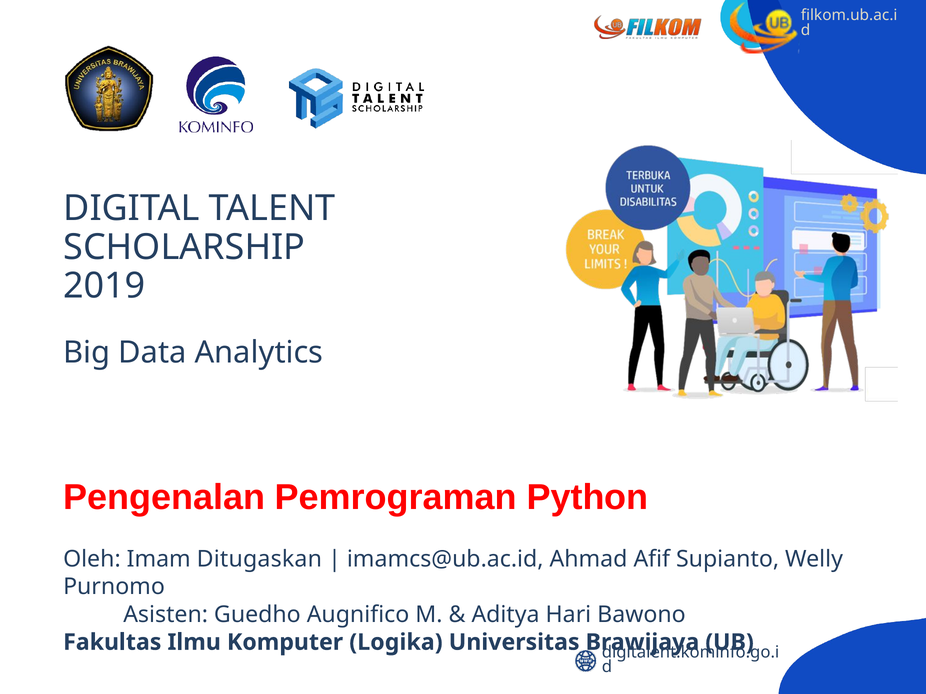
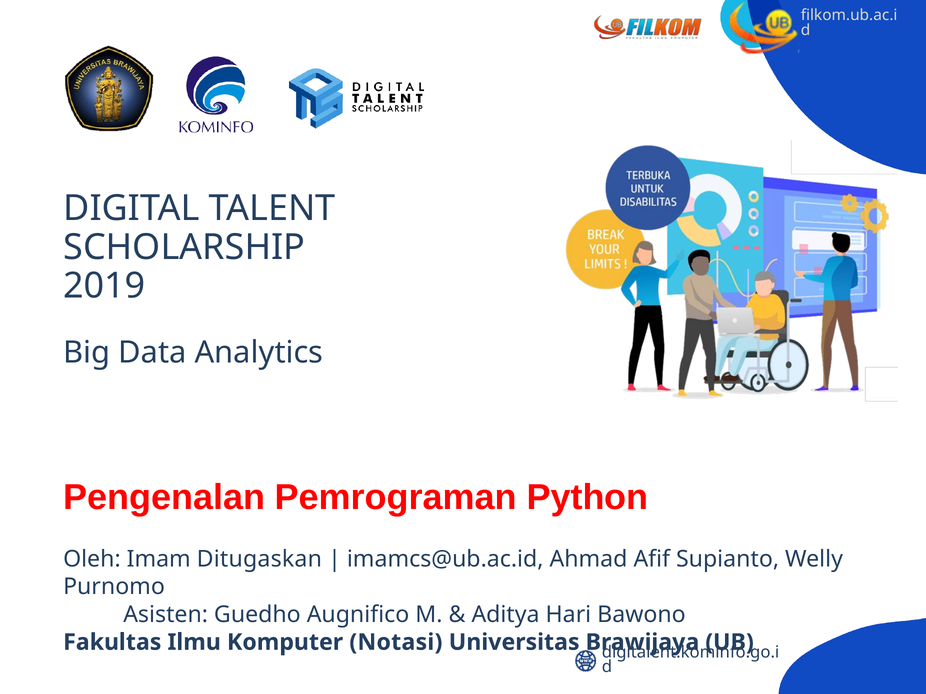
Logika: Logika -> Notasi
